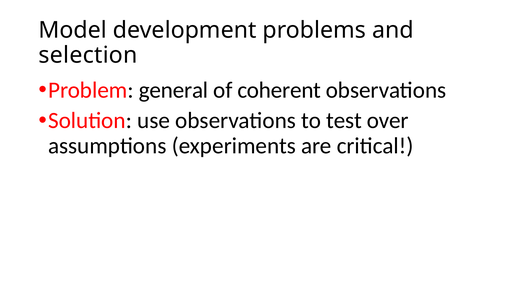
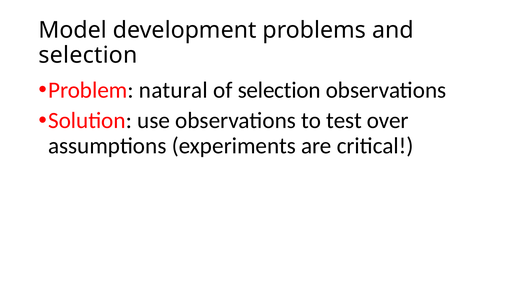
general: general -> natural
of coherent: coherent -> selection
